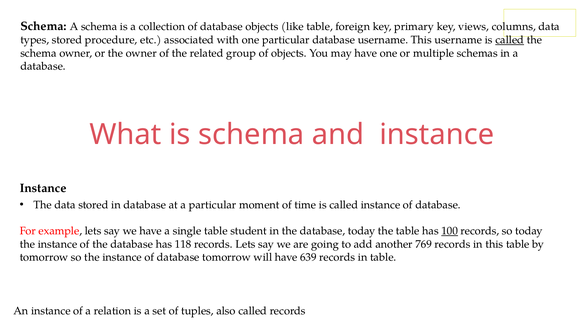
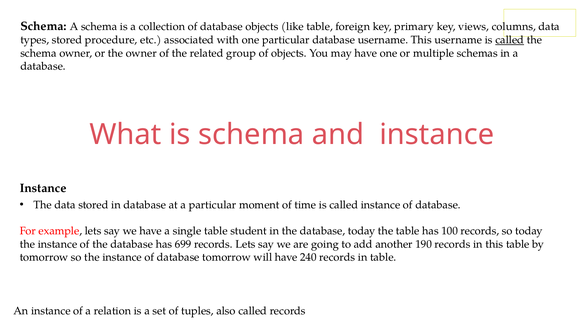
100 underline: present -> none
118: 118 -> 699
769: 769 -> 190
639: 639 -> 240
